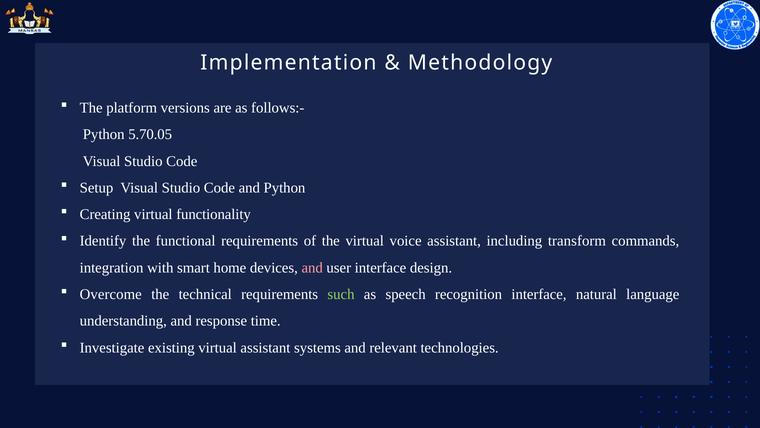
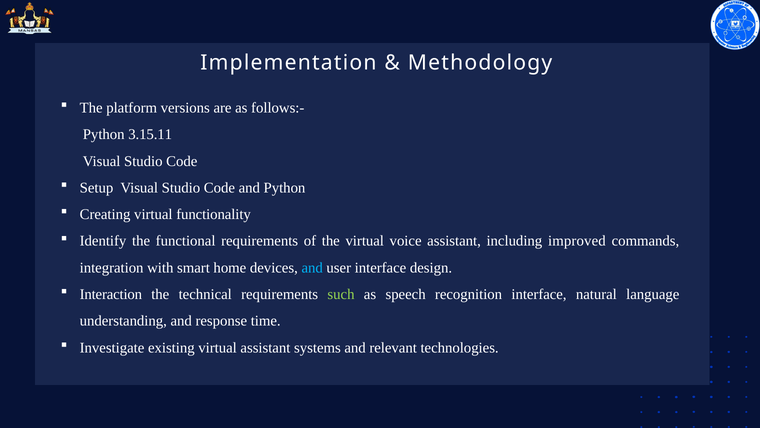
5.70.05: 5.70.05 -> 3.15.11
transform: transform -> improved
and at (312, 267) colour: pink -> light blue
Overcome: Overcome -> Interaction
